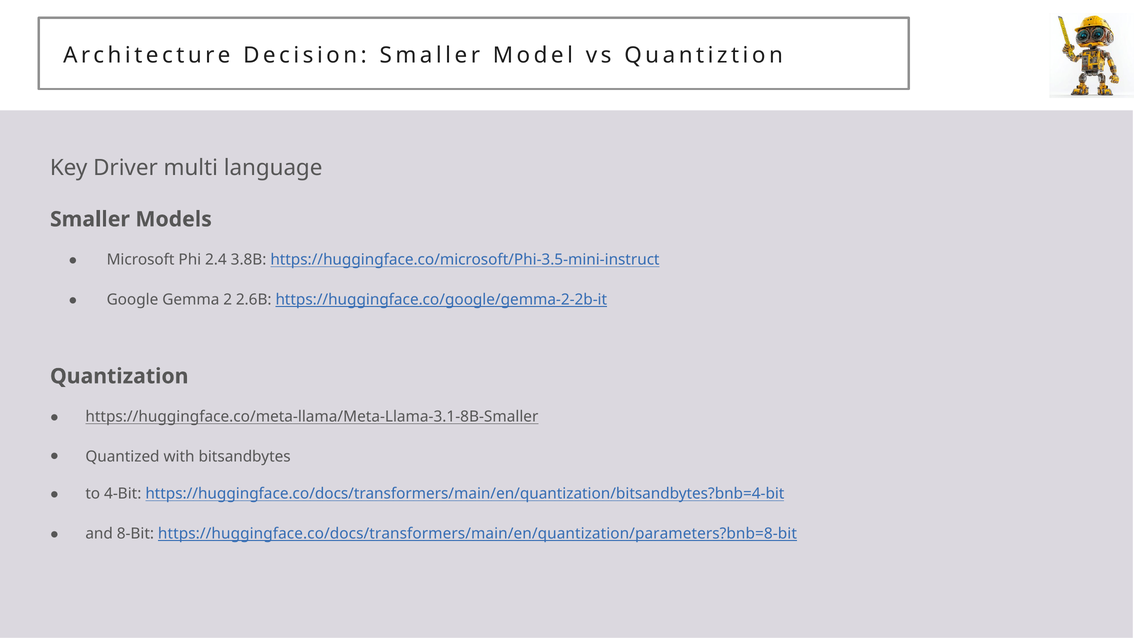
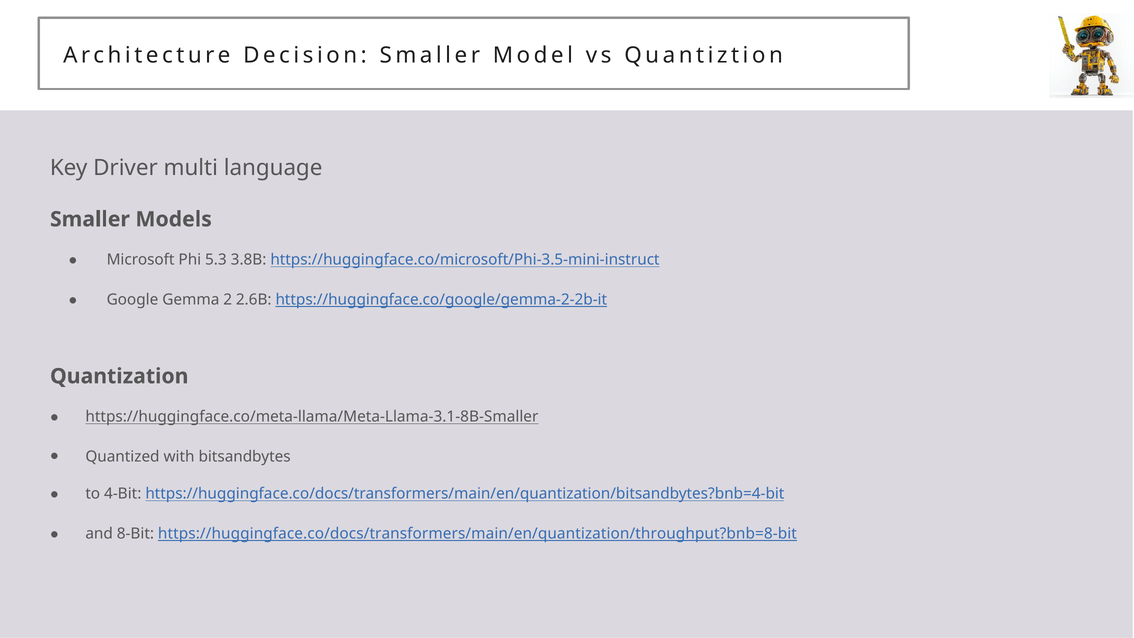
2.4: 2.4 -> 5.3
https://huggingface.co/docs/transformers/main/en/quantization/parameters?bnb=8-bit: https://huggingface.co/docs/transformers/main/en/quantization/parameters?bnb=8-bit -> https://huggingface.co/docs/transformers/main/en/quantization/throughput?bnb=8-bit
